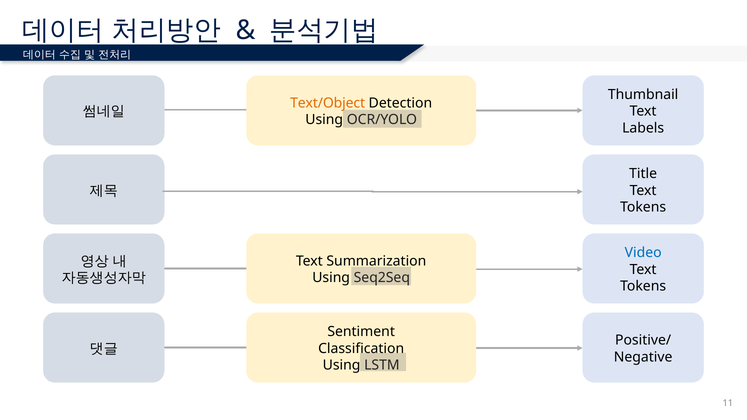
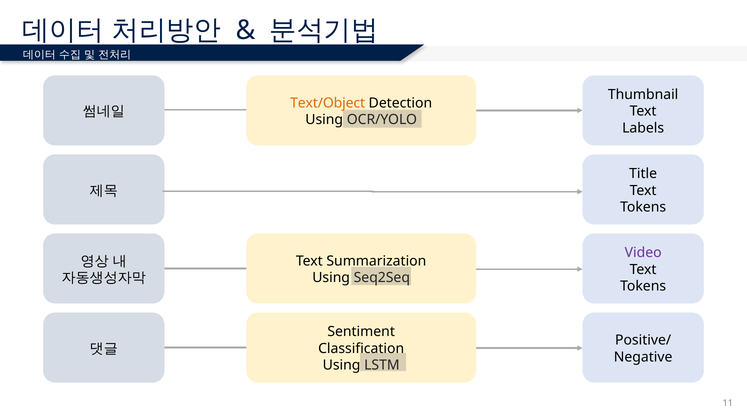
Video colour: blue -> purple
